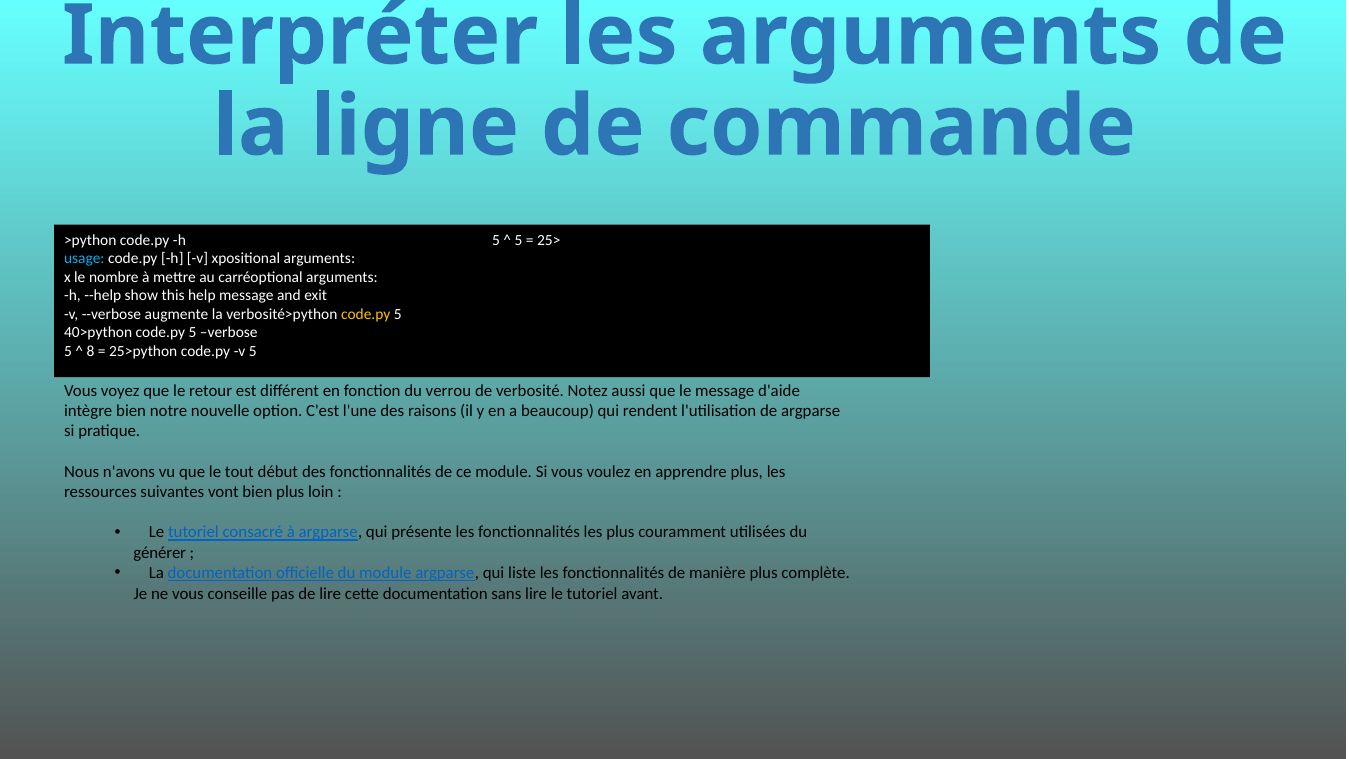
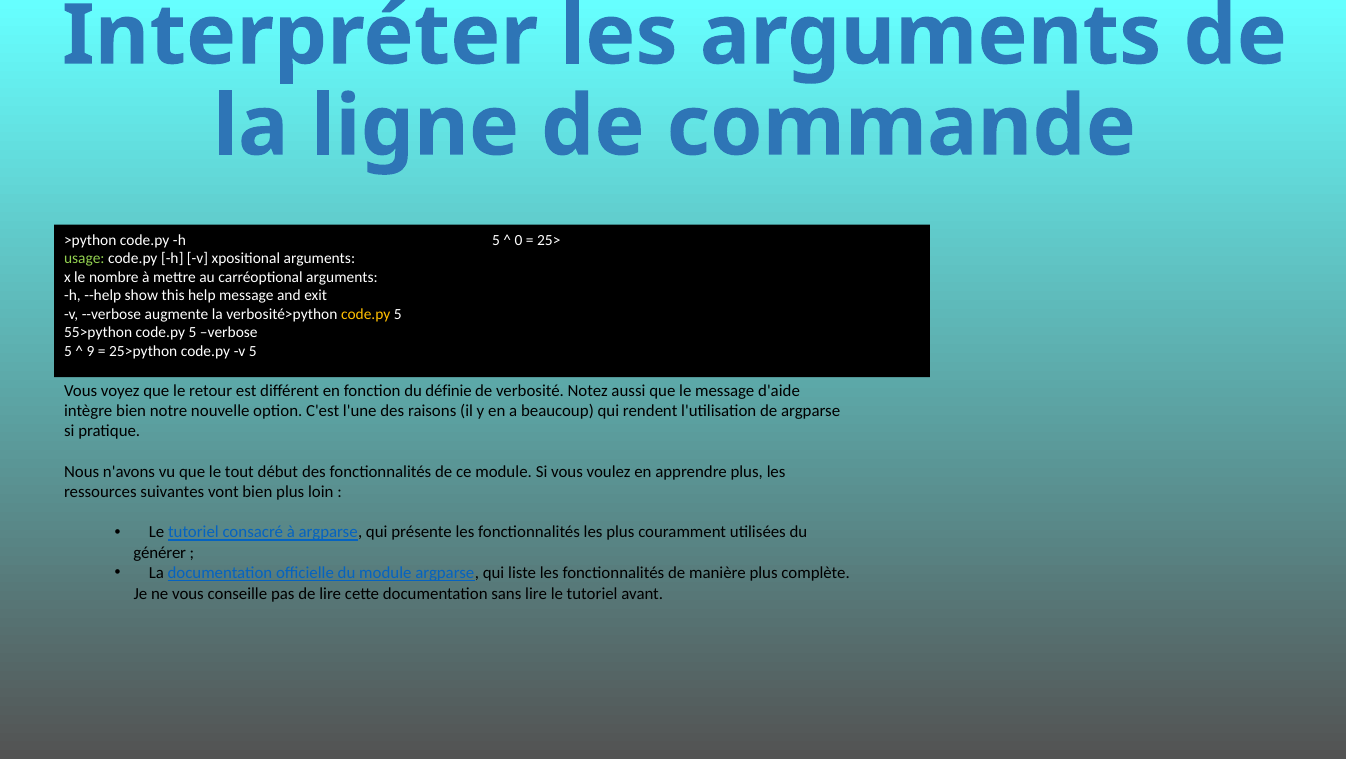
5 at (518, 240): 5 -> 0
usage colour: light blue -> light green
40>python: 40>python -> 55>python
8: 8 -> 9
verrou: verrou -> définie
